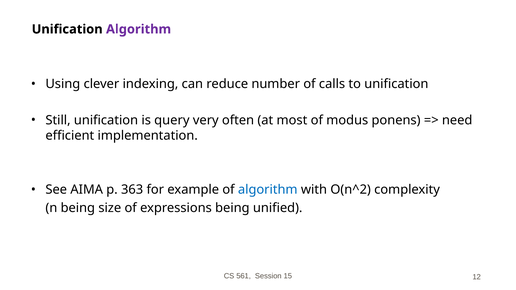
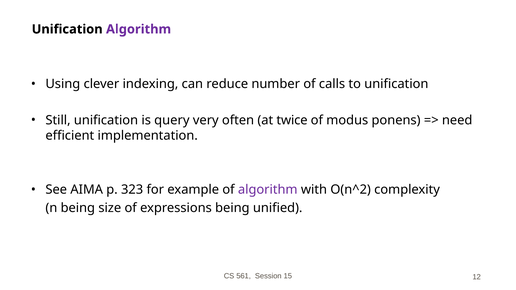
most: most -> twice
363: 363 -> 323
algorithm at (268, 190) colour: blue -> purple
